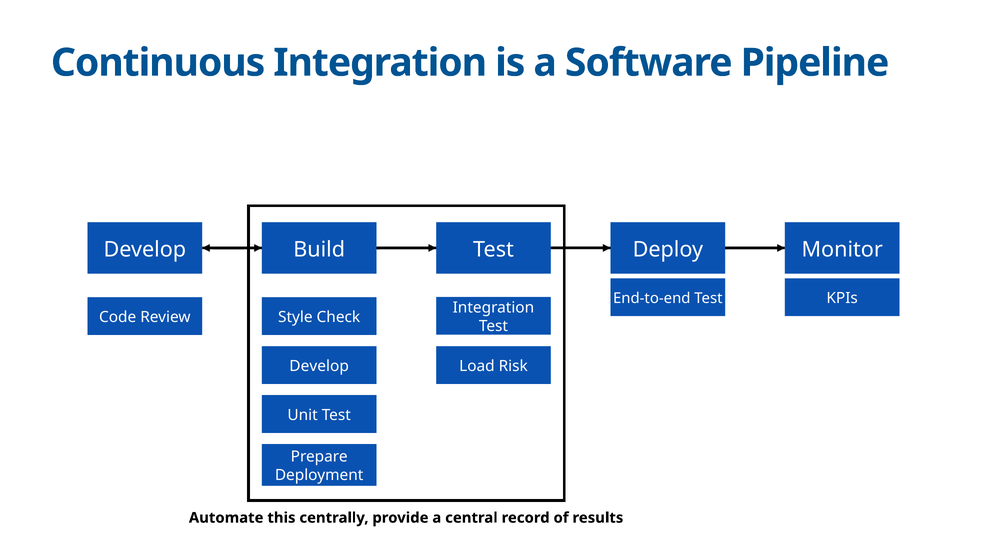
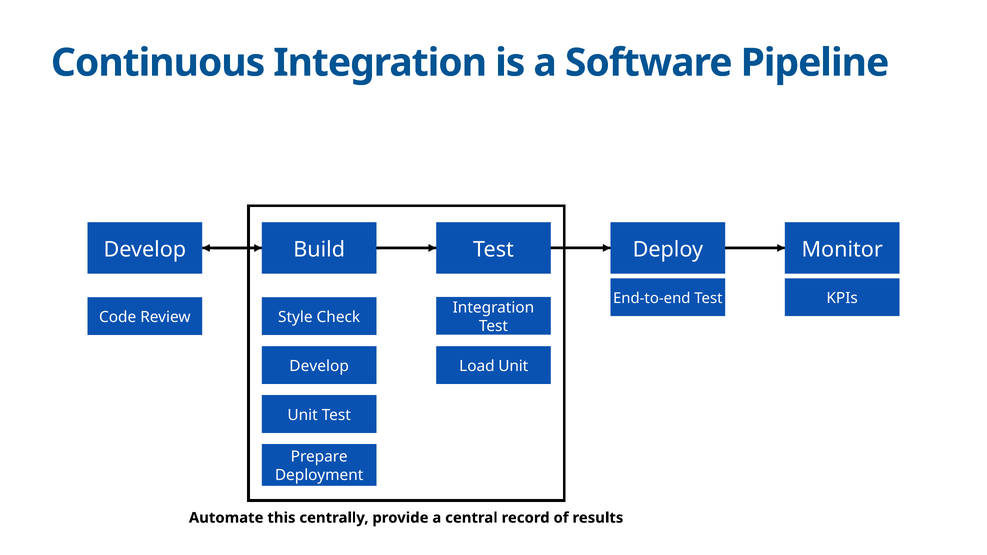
Load Risk: Risk -> Unit
